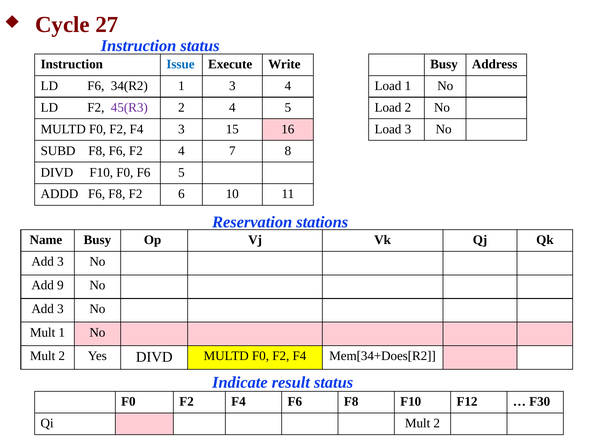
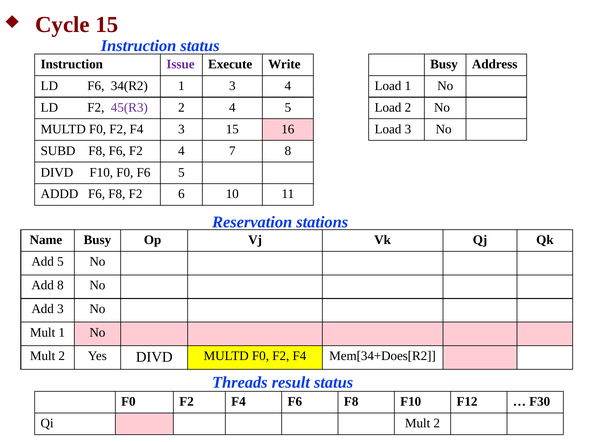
Cycle 27: 27 -> 15
Issue colour: blue -> purple
3 at (60, 261): 3 -> 5
Add 9: 9 -> 8
Indicate: Indicate -> Threads
